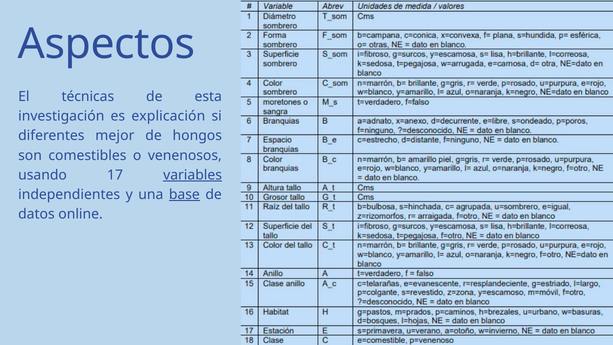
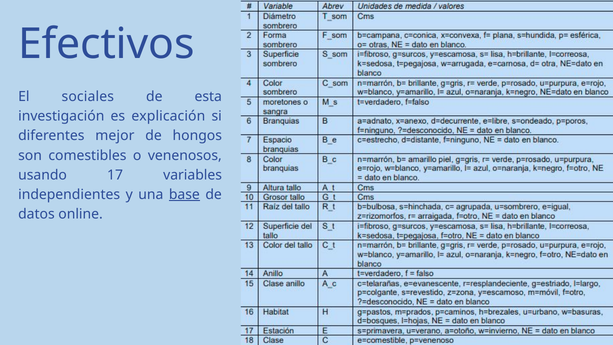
Aspectos: Aspectos -> Efectivos
técnicas: técnicas -> sociales
variables underline: present -> none
